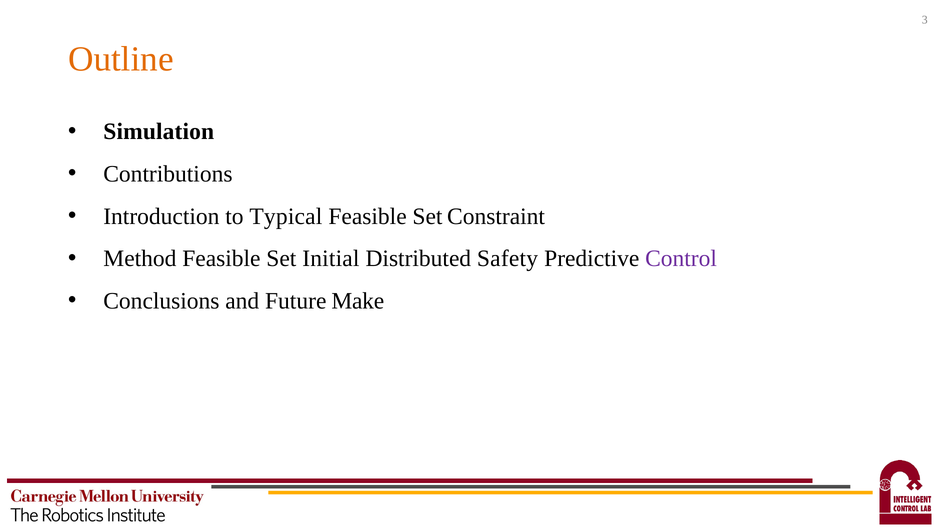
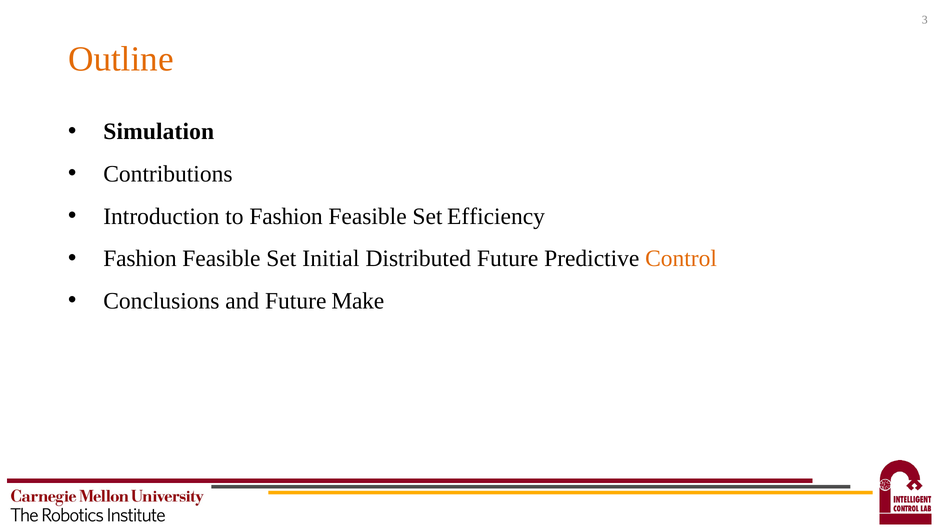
to Typical: Typical -> Fashion
Constraint: Constraint -> Efficiency
Method at (140, 259): Method -> Fashion
Distributed Safety: Safety -> Future
Control colour: purple -> orange
